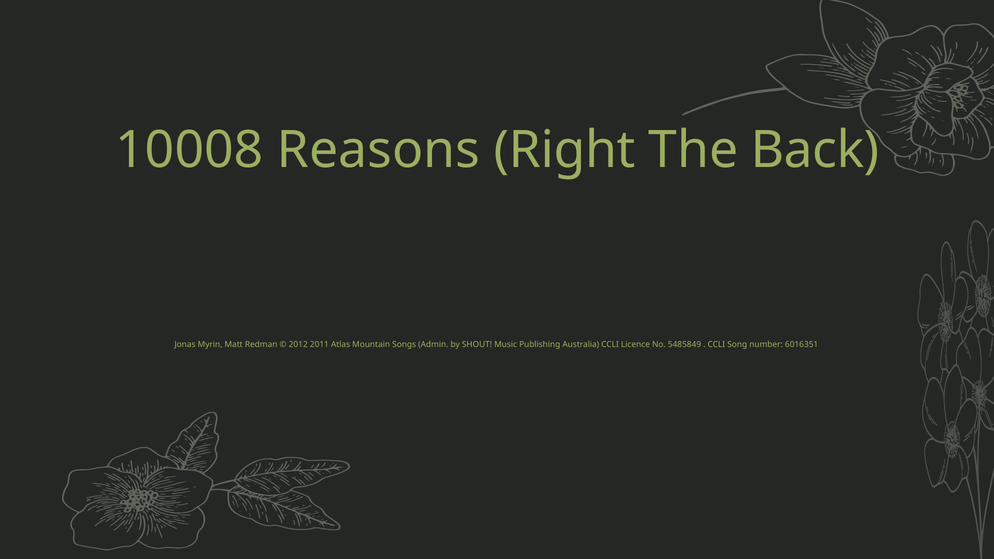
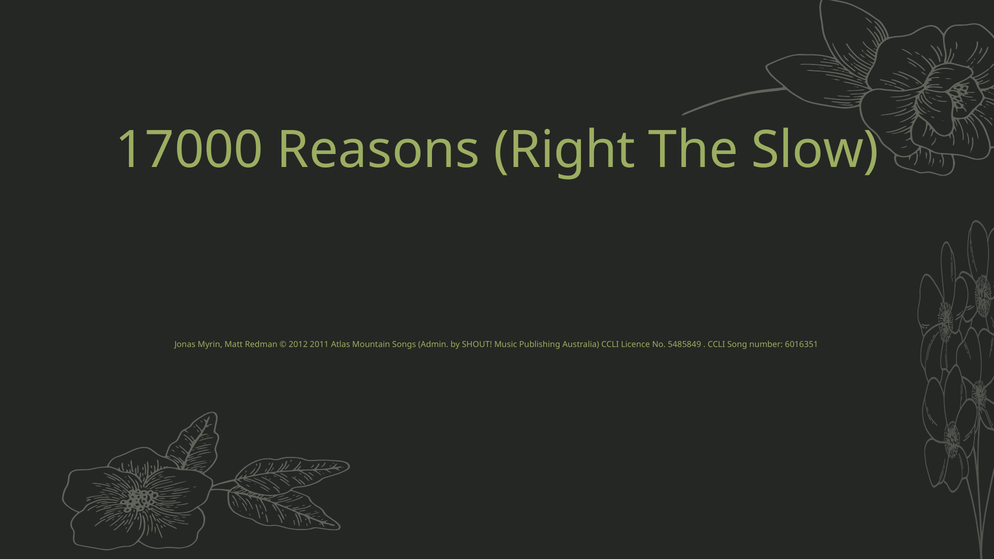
10008: 10008 -> 17000
Back: Back -> Slow
